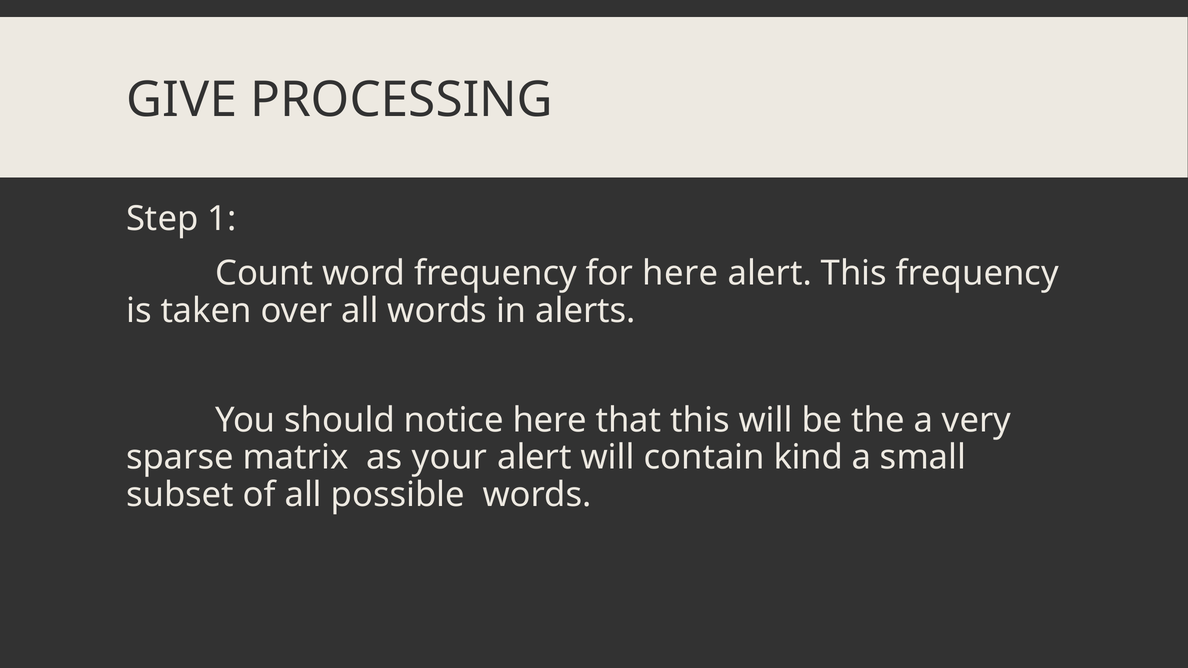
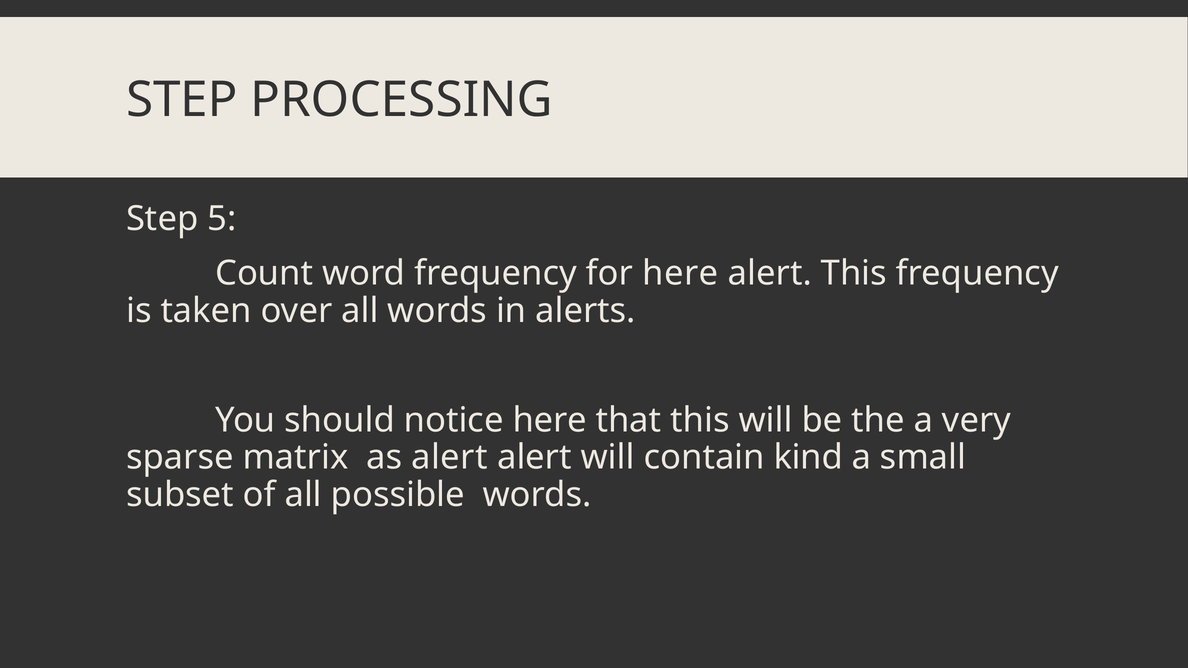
GIVE at (182, 100): GIVE -> STEP
1: 1 -> 5
as your: your -> alert
